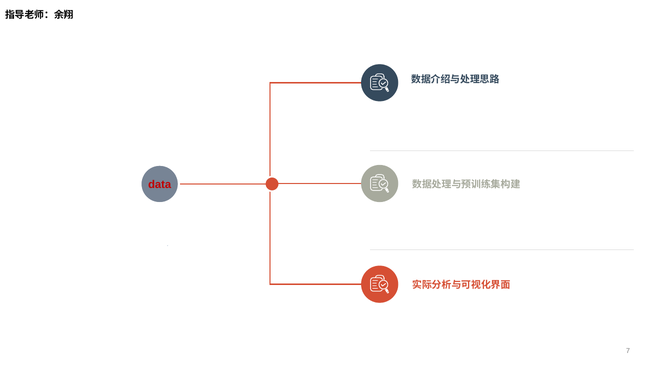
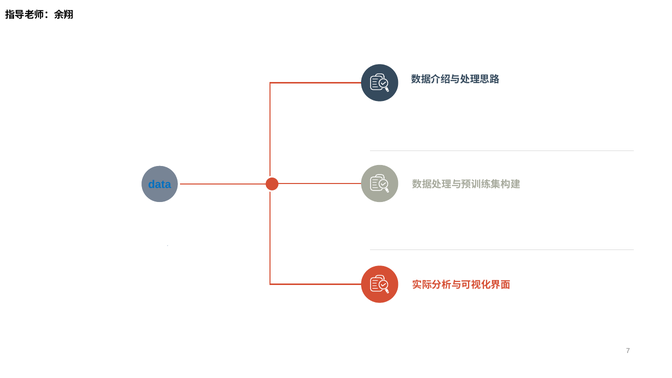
data colour: red -> blue
